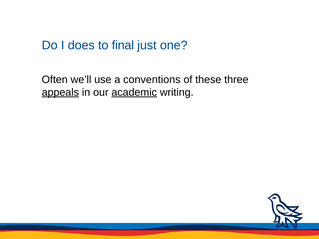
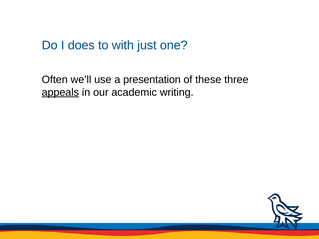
final: final -> with
conventions: conventions -> presentation
academic underline: present -> none
